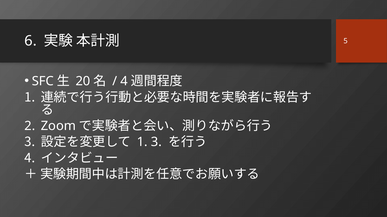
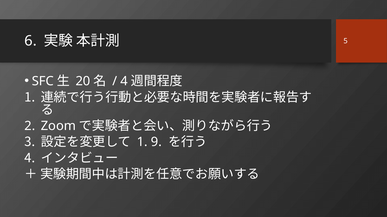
1 3: 3 -> 9
